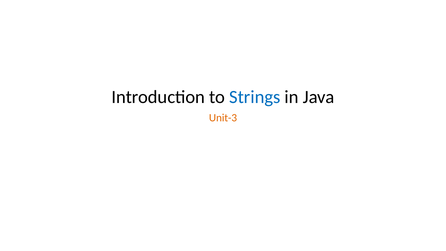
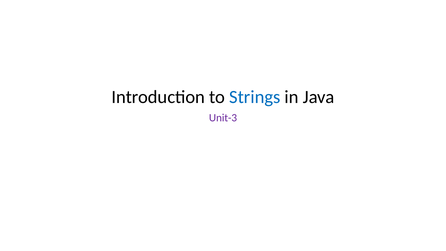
Unit-3 colour: orange -> purple
